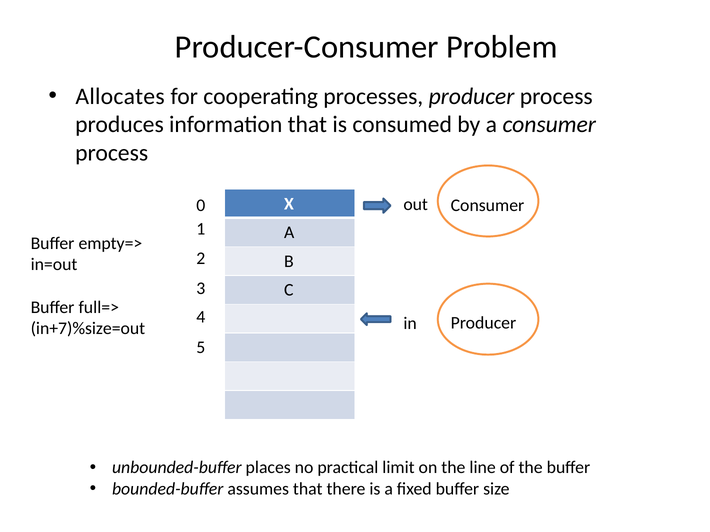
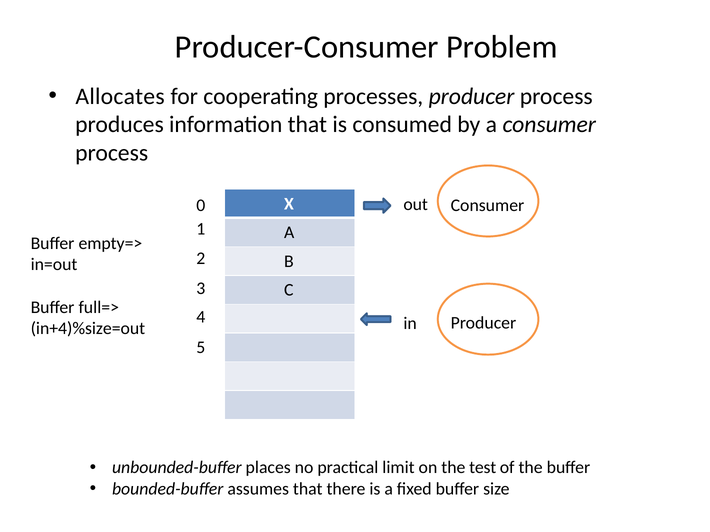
in+7)%size=out: in+7)%size=out -> in+4)%size=out
line: line -> test
